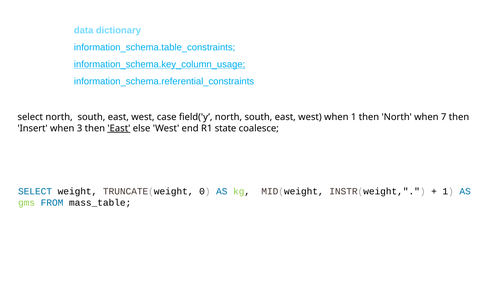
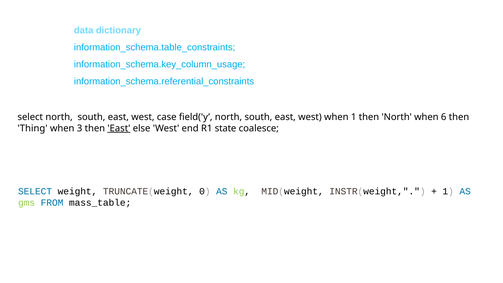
information_schema.key_column_usage underline: present -> none
7: 7 -> 6
Insert: Insert -> Thing
